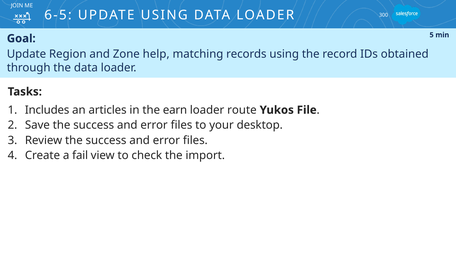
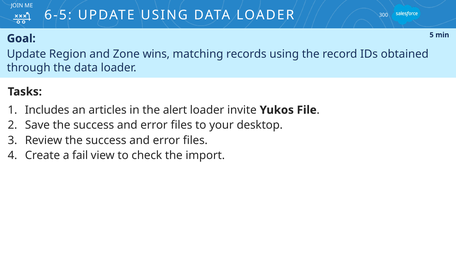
help: help -> wins
earn: earn -> alert
route: route -> invite
